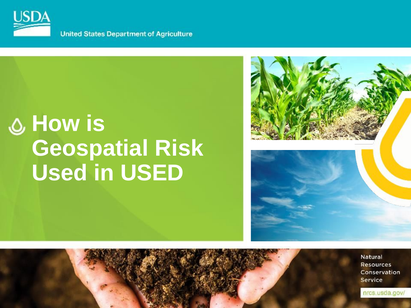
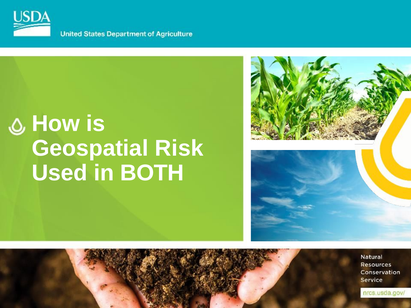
in USED: USED -> BOTH
